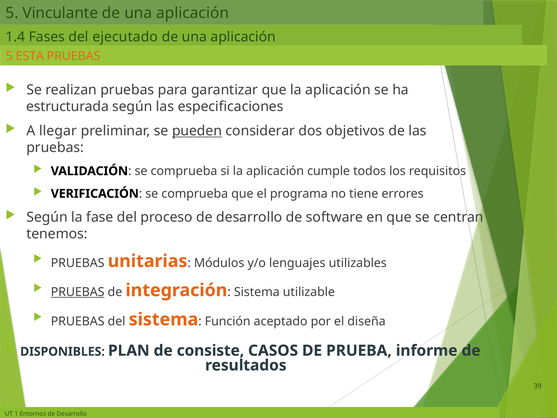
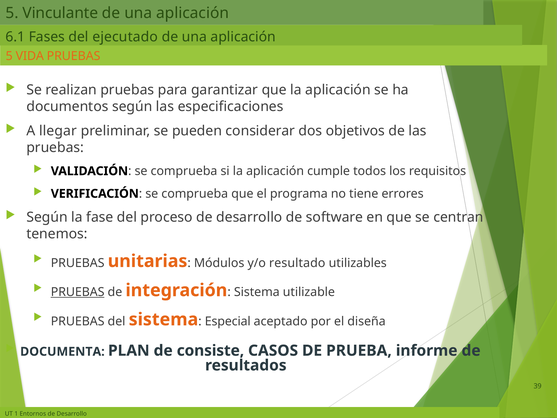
1.4: 1.4 -> 6.1
ESTA: ESTA -> VIDA
estructurada: estructurada -> documentos
pueden underline: present -> none
lenguajes: lenguajes -> resultado
Función: Función -> Especial
DISPONIBLES: DISPONIBLES -> DOCUMENTA
